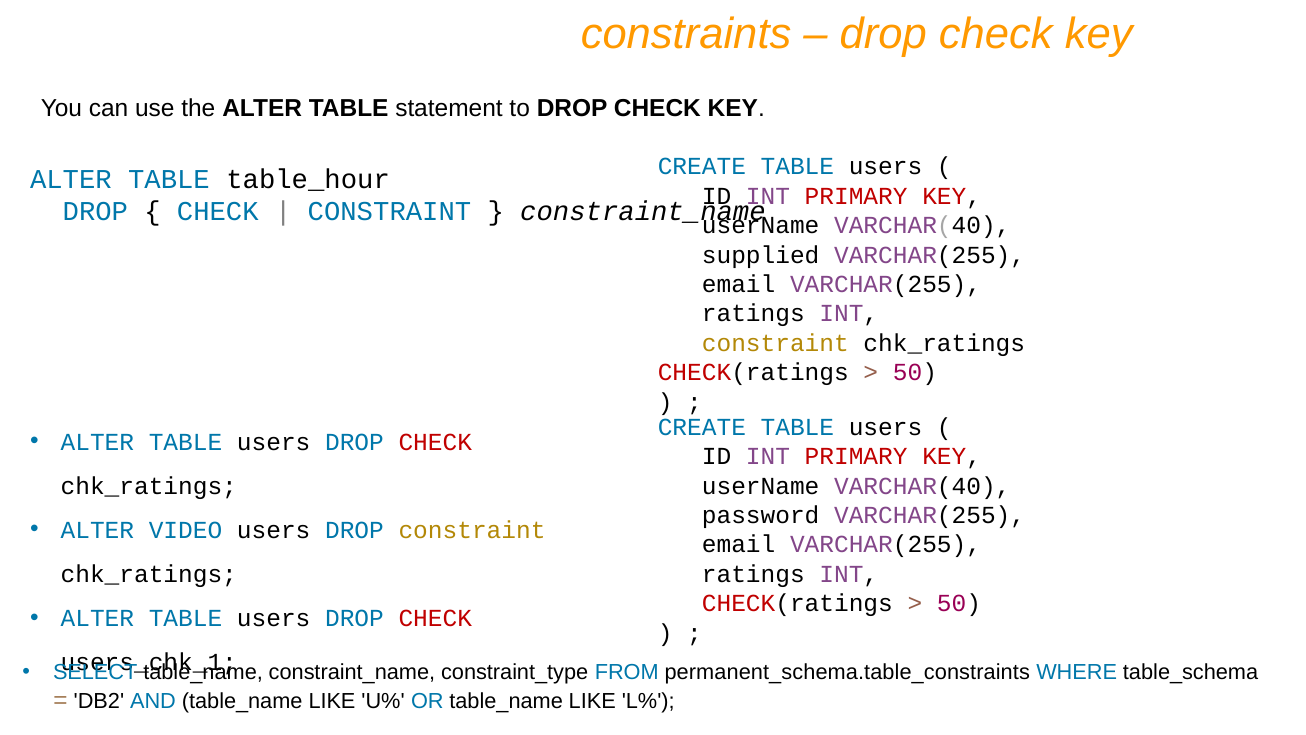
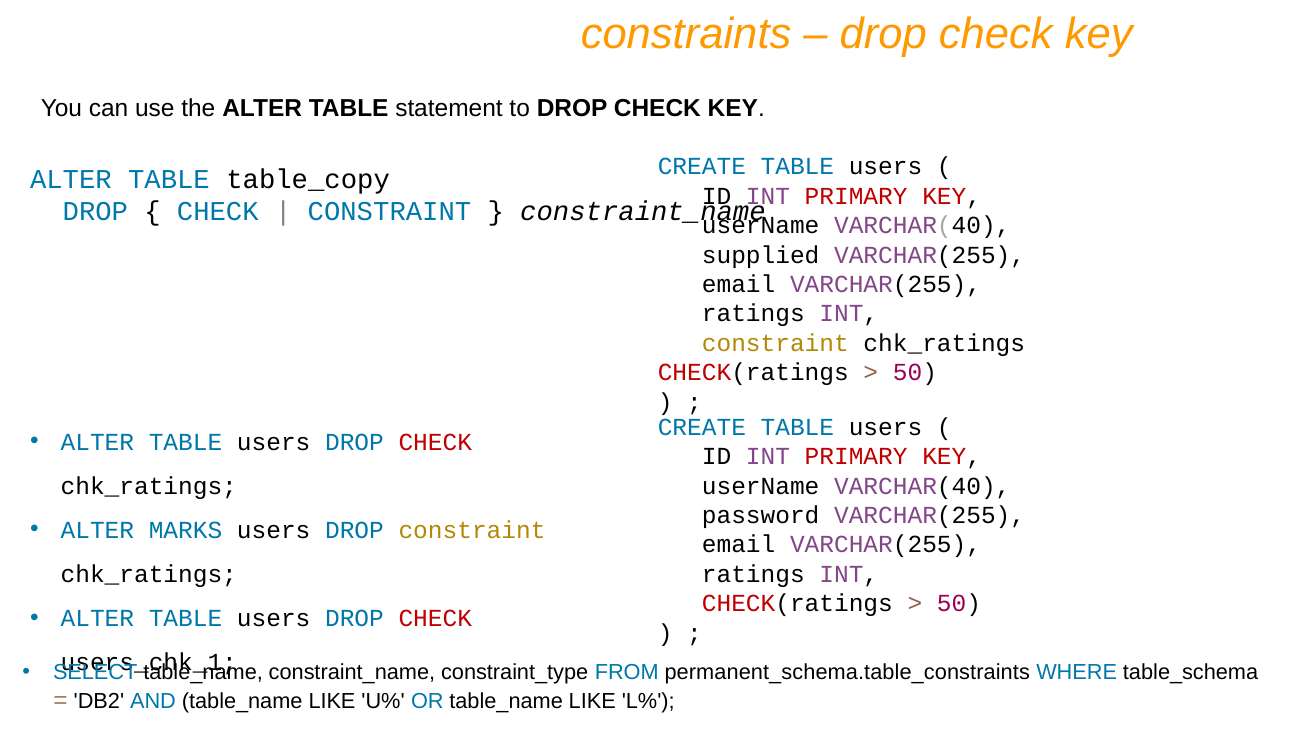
table_hour: table_hour -> table_copy
VIDEO: VIDEO -> MARKS
